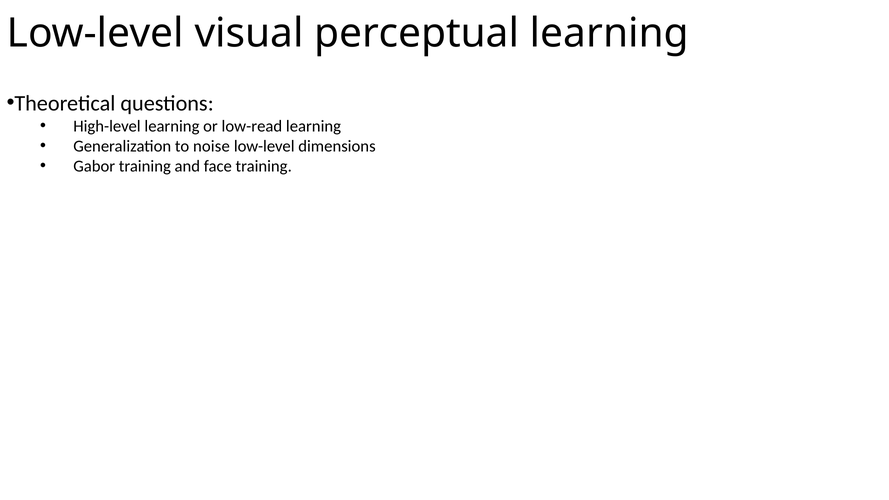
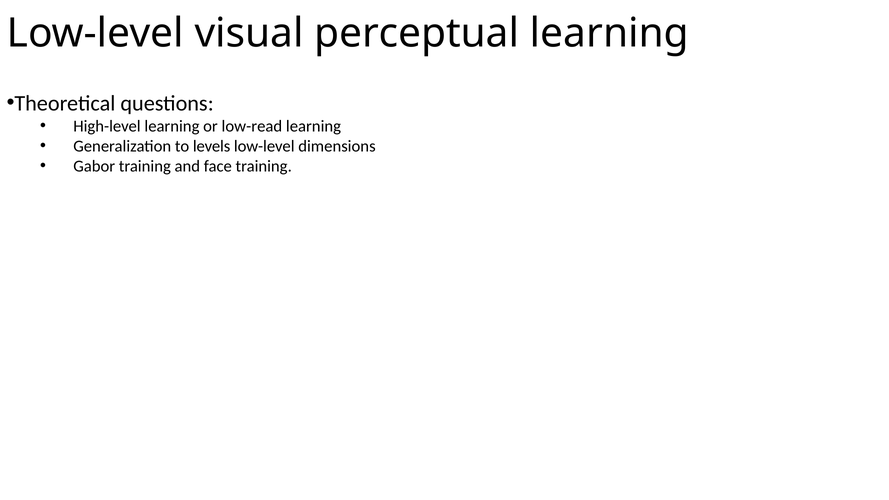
noise: noise -> levels
